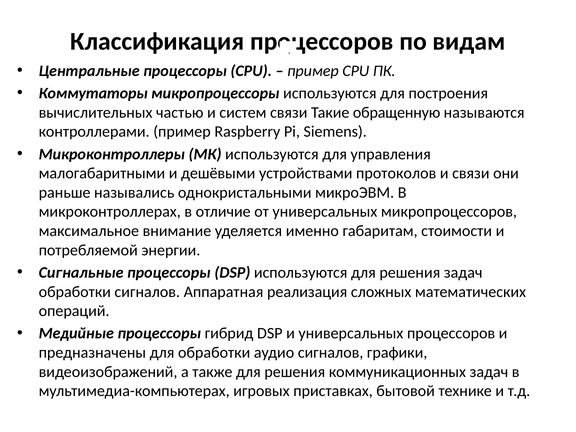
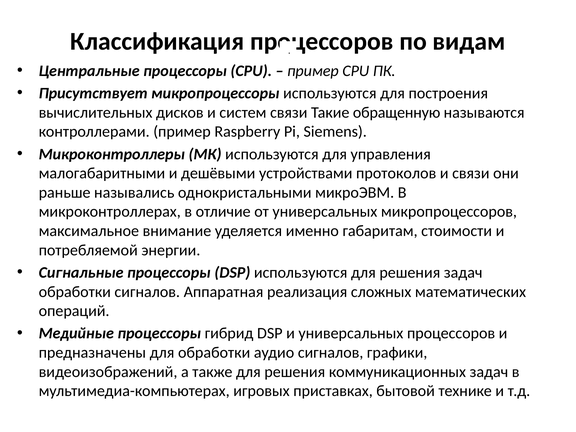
Коммутаторы: Коммутаторы -> Присутствует
частью: частью -> дисков
